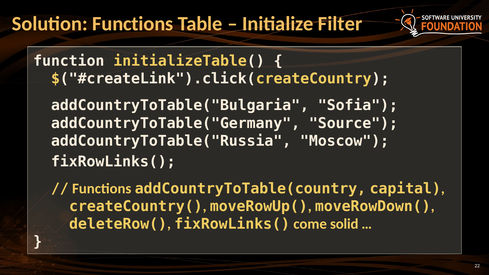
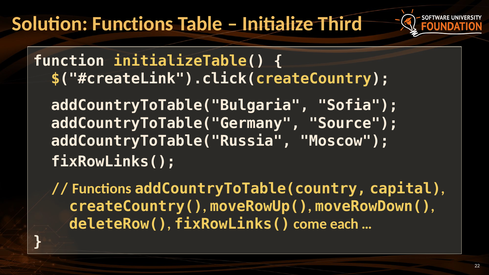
Filter: Filter -> Third
solid: solid -> each
